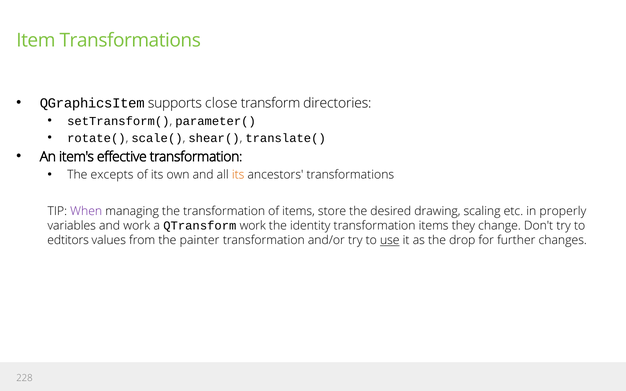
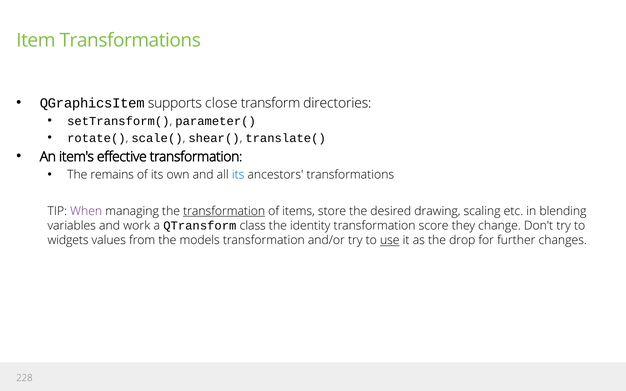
excepts: excepts -> remains
its at (238, 175) colour: orange -> blue
transformation at (224, 211) underline: none -> present
properly: properly -> blending
QTransform work: work -> class
transformation items: items -> score
edtitors: edtitors -> widgets
painter: painter -> models
